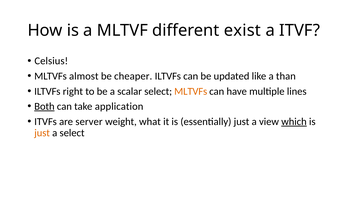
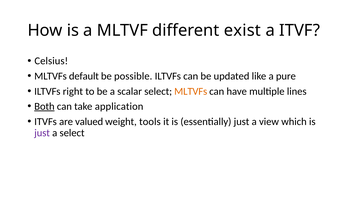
almost: almost -> default
cheaper: cheaper -> possible
than: than -> pure
server: server -> valued
what: what -> tools
which underline: present -> none
just at (42, 133) colour: orange -> purple
